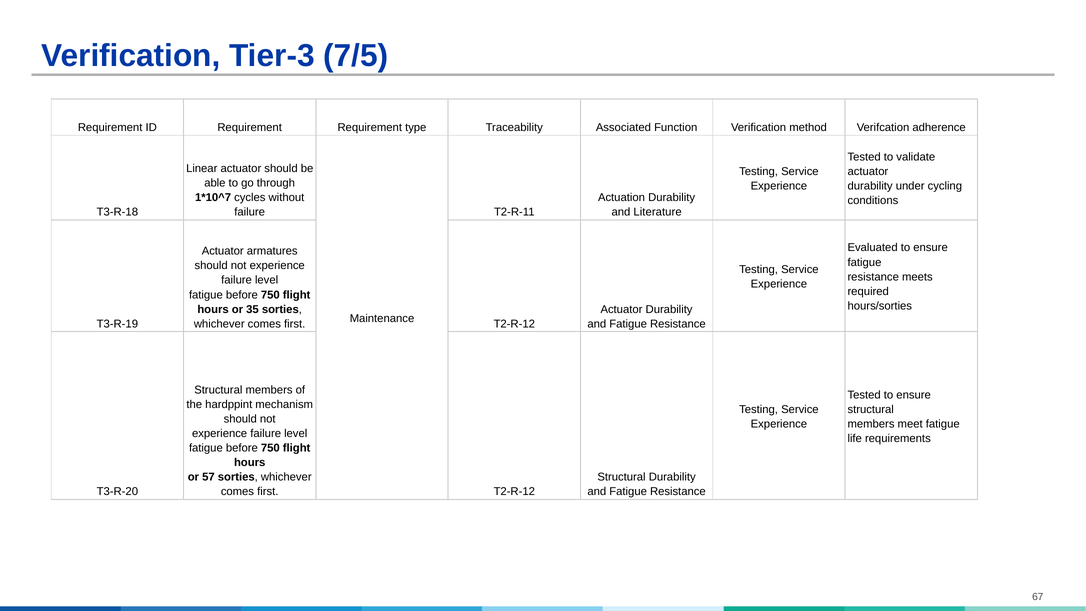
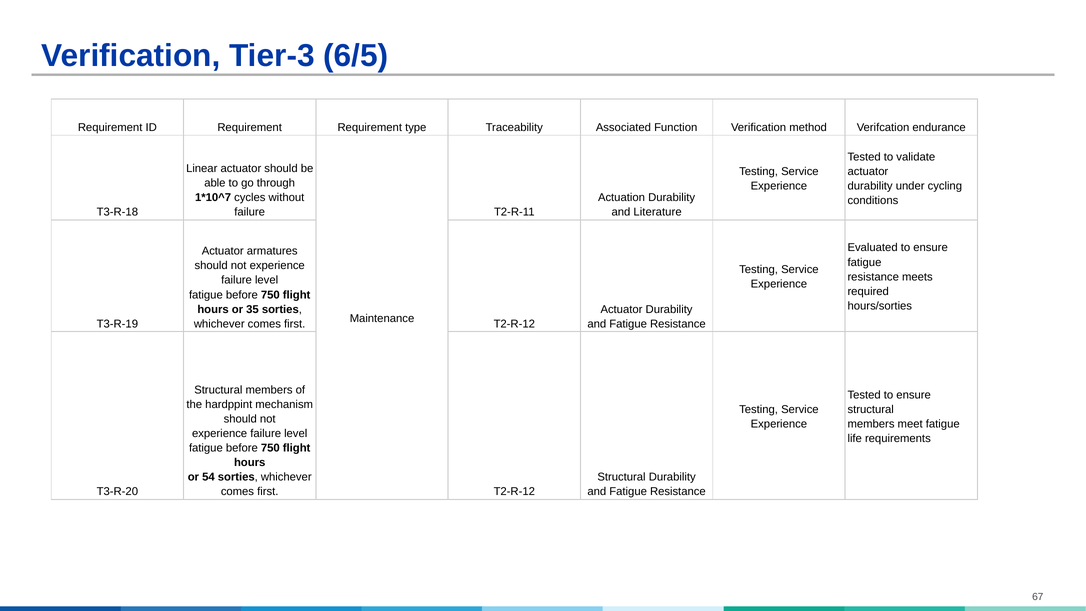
7/5: 7/5 -> 6/5
adherence: adherence -> endurance
57: 57 -> 54
